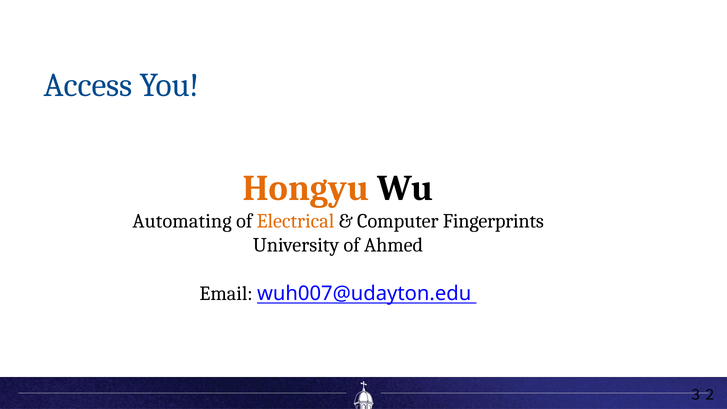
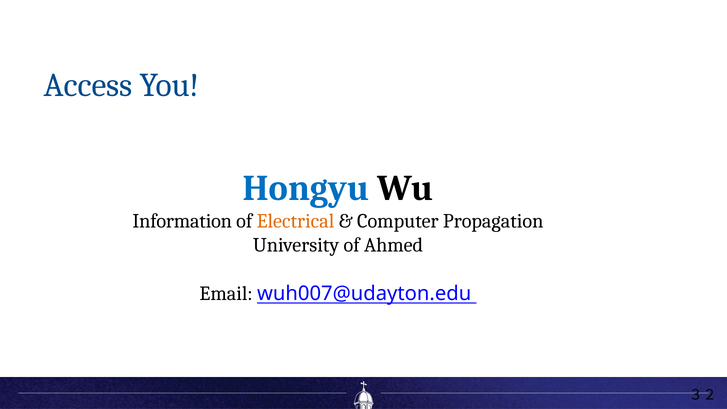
Hongyu colour: orange -> blue
Automating: Automating -> Information
Fingerprints: Fingerprints -> Propagation
